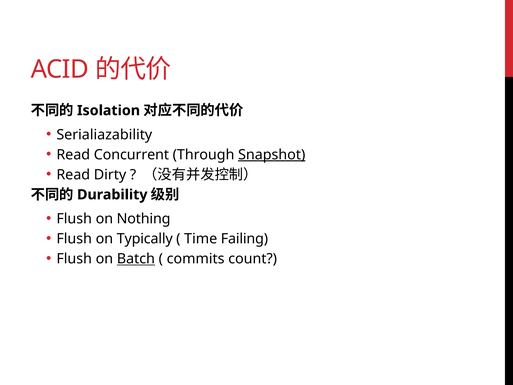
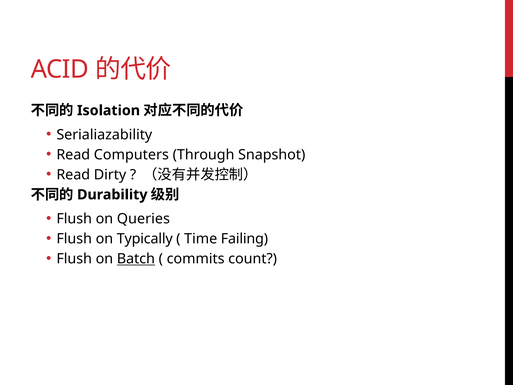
Concurrent: Concurrent -> Computers
Snapshot underline: present -> none
Nothing: Nothing -> Queries
